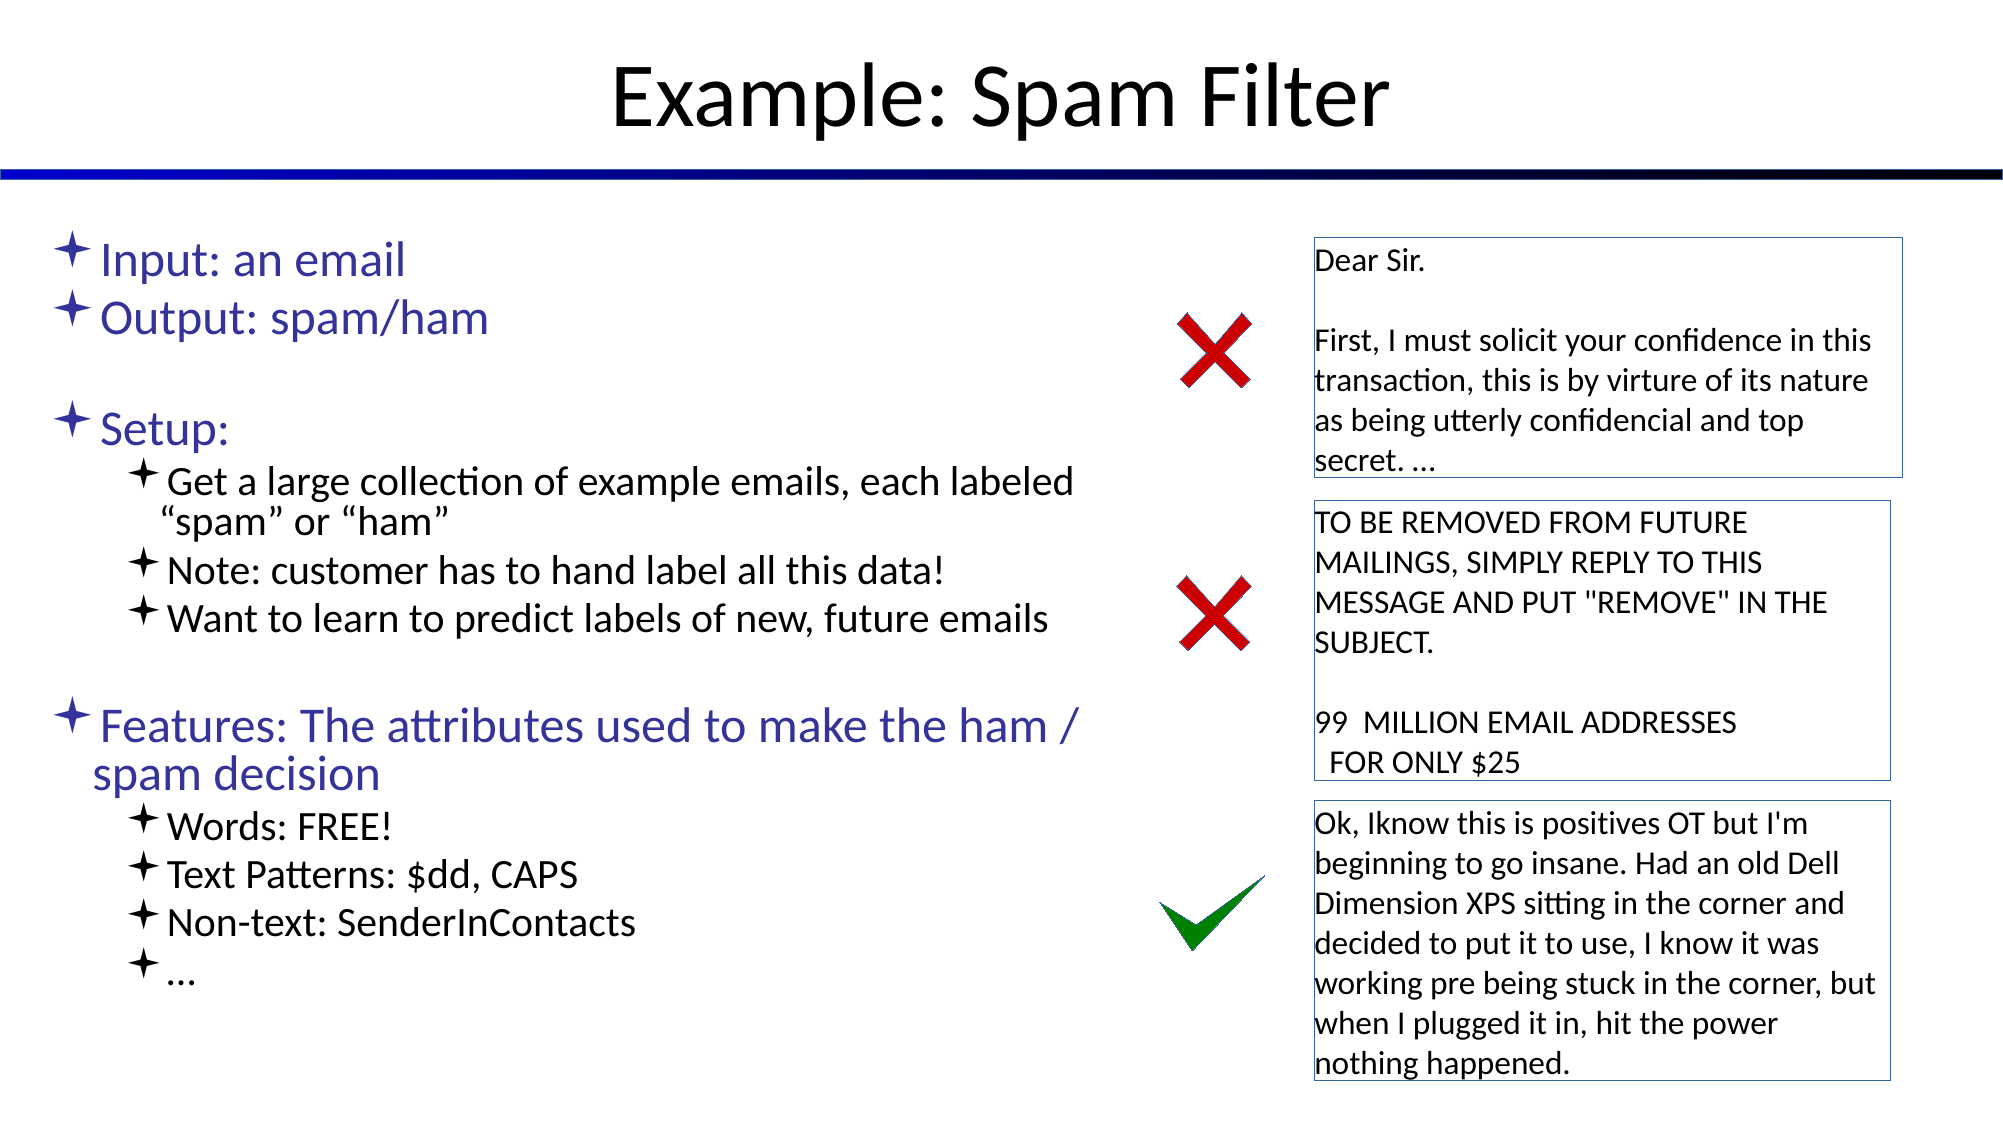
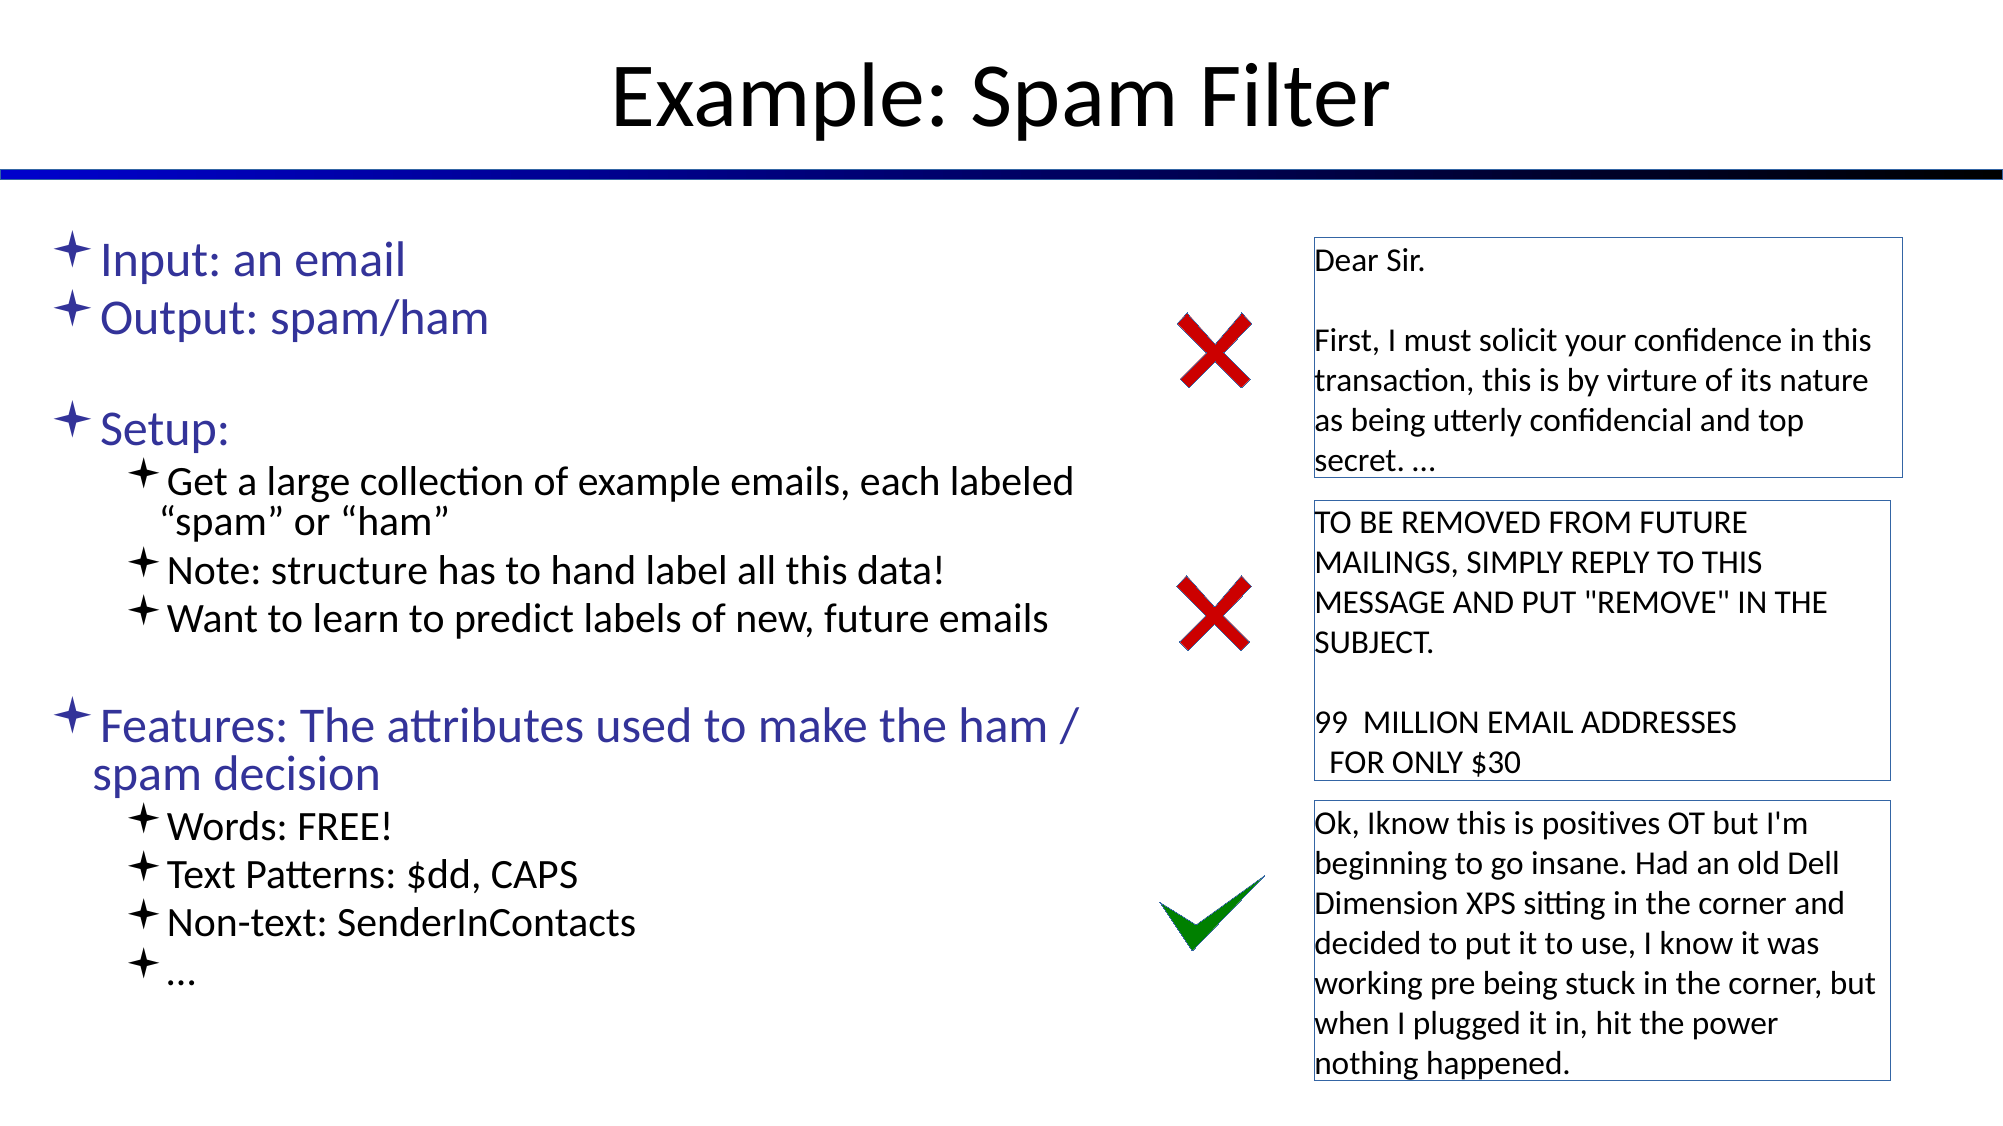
customer: customer -> structure
$25: $25 -> $30
